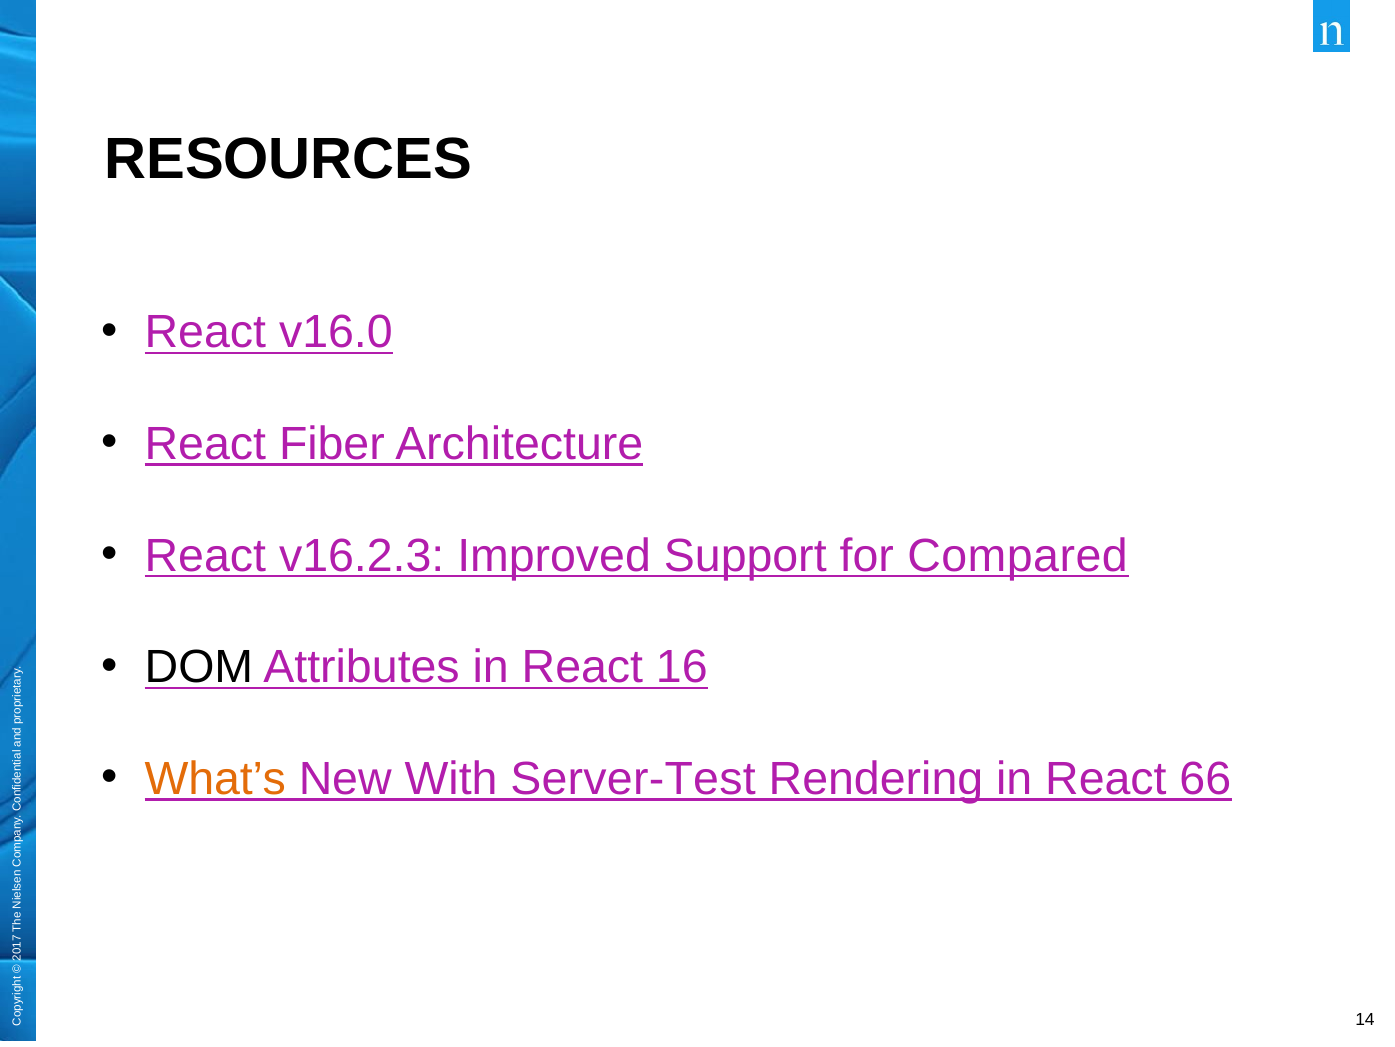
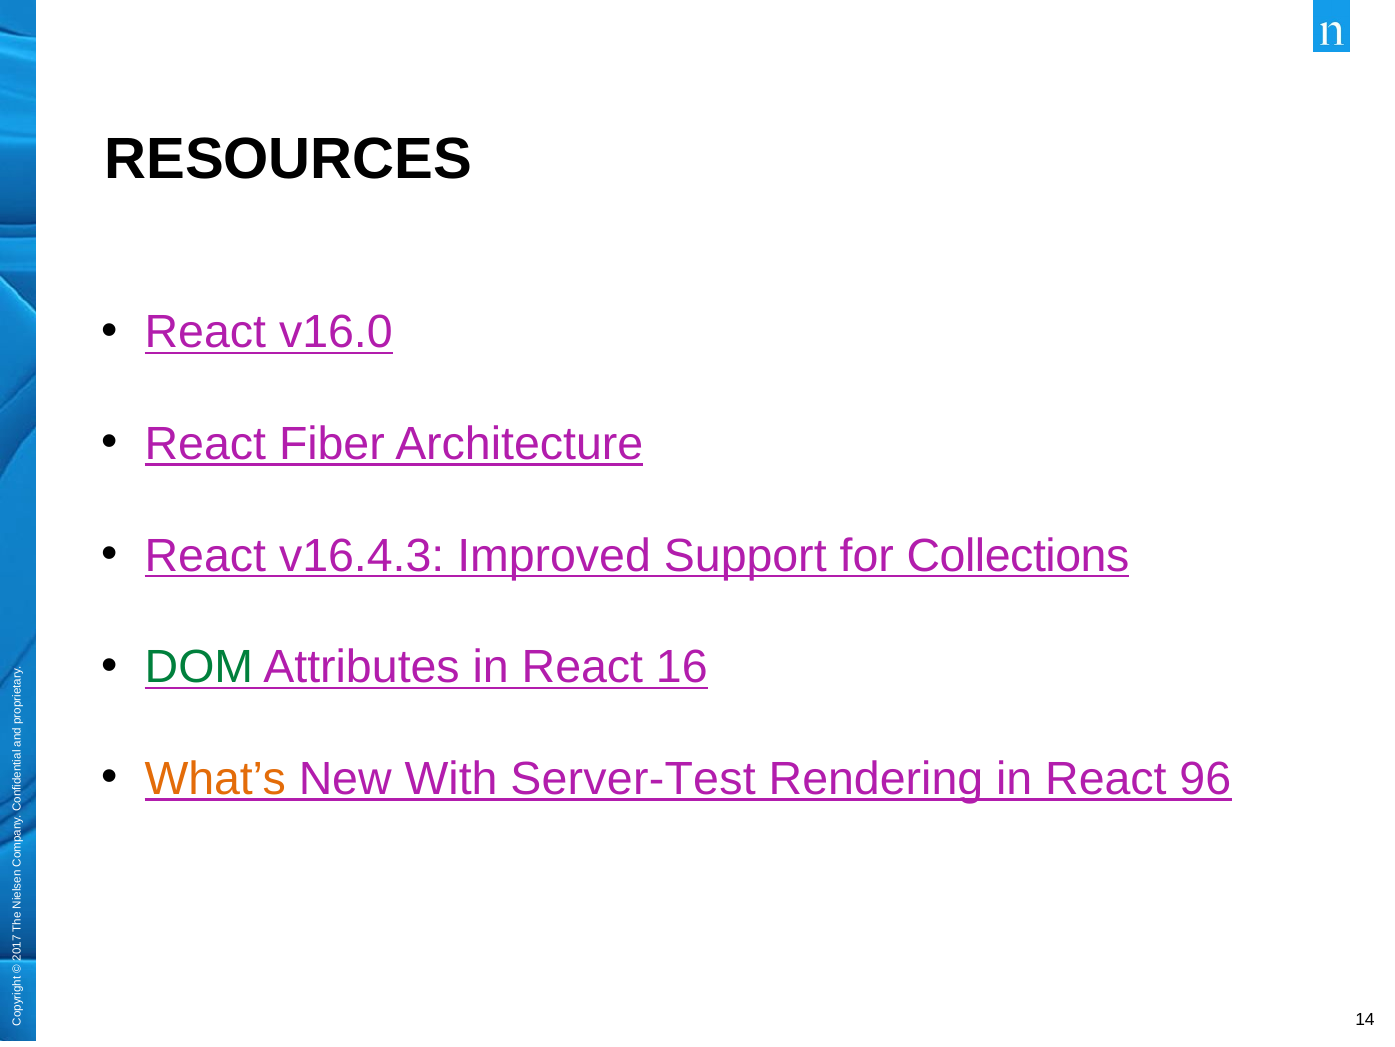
v16.2.3: v16.2.3 -> v16.4.3
Compared: Compared -> Collections
DOM colour: black -> green
66: 66 -> 96
